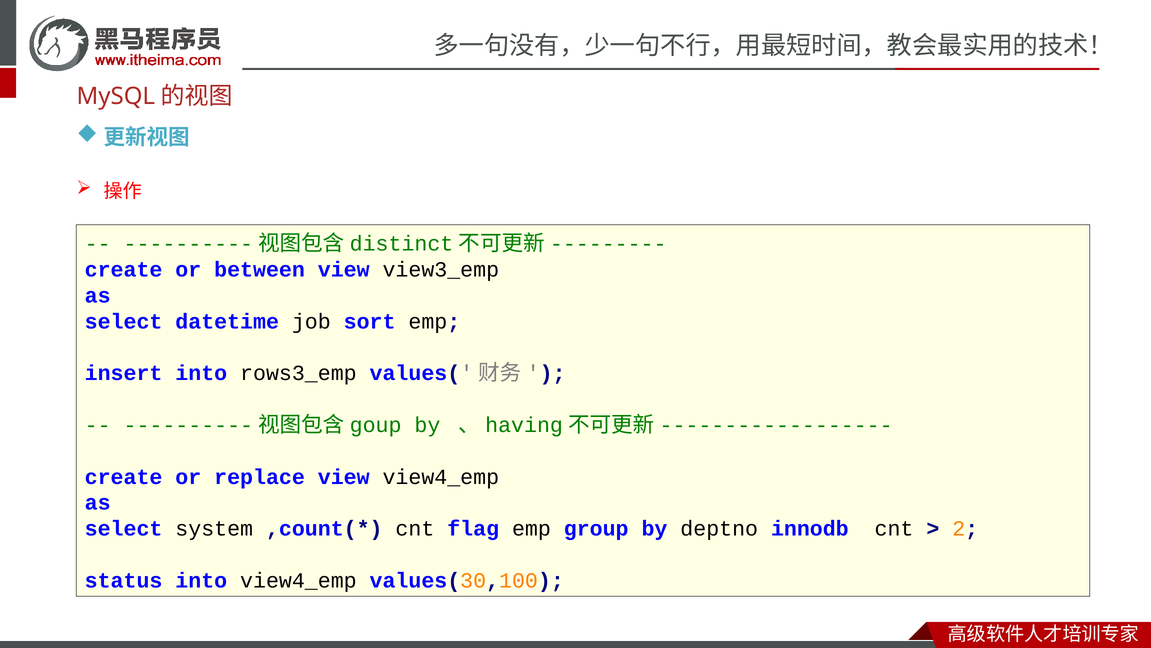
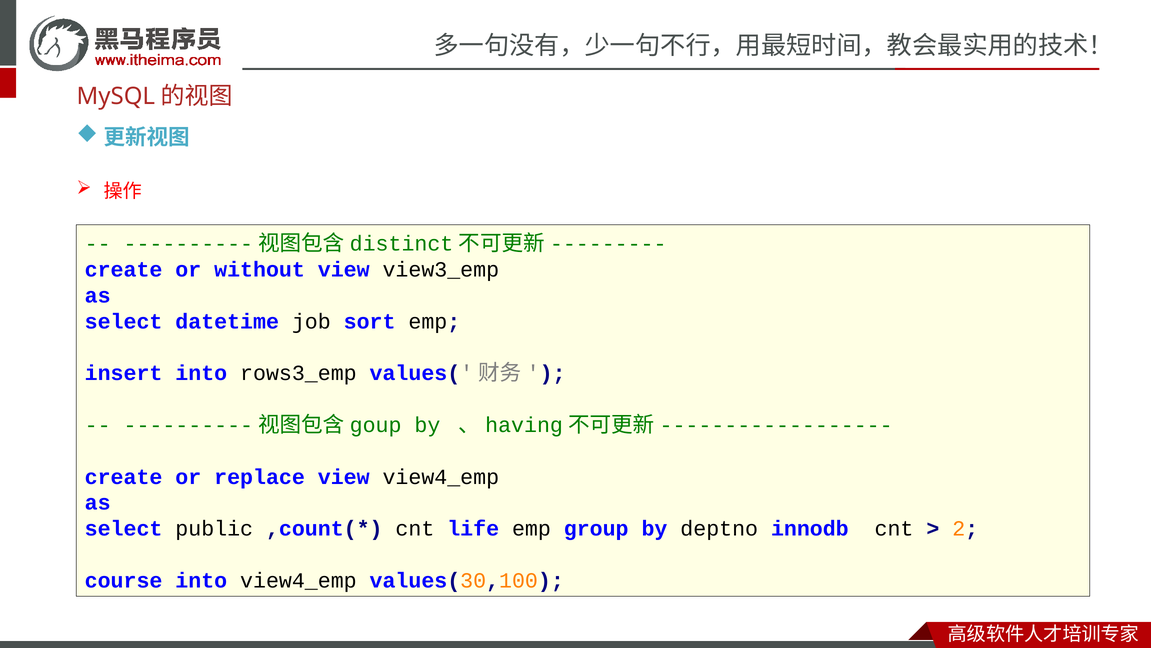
between: between -> without
system: system -> public
flag: flag -> life
status: status -> course
